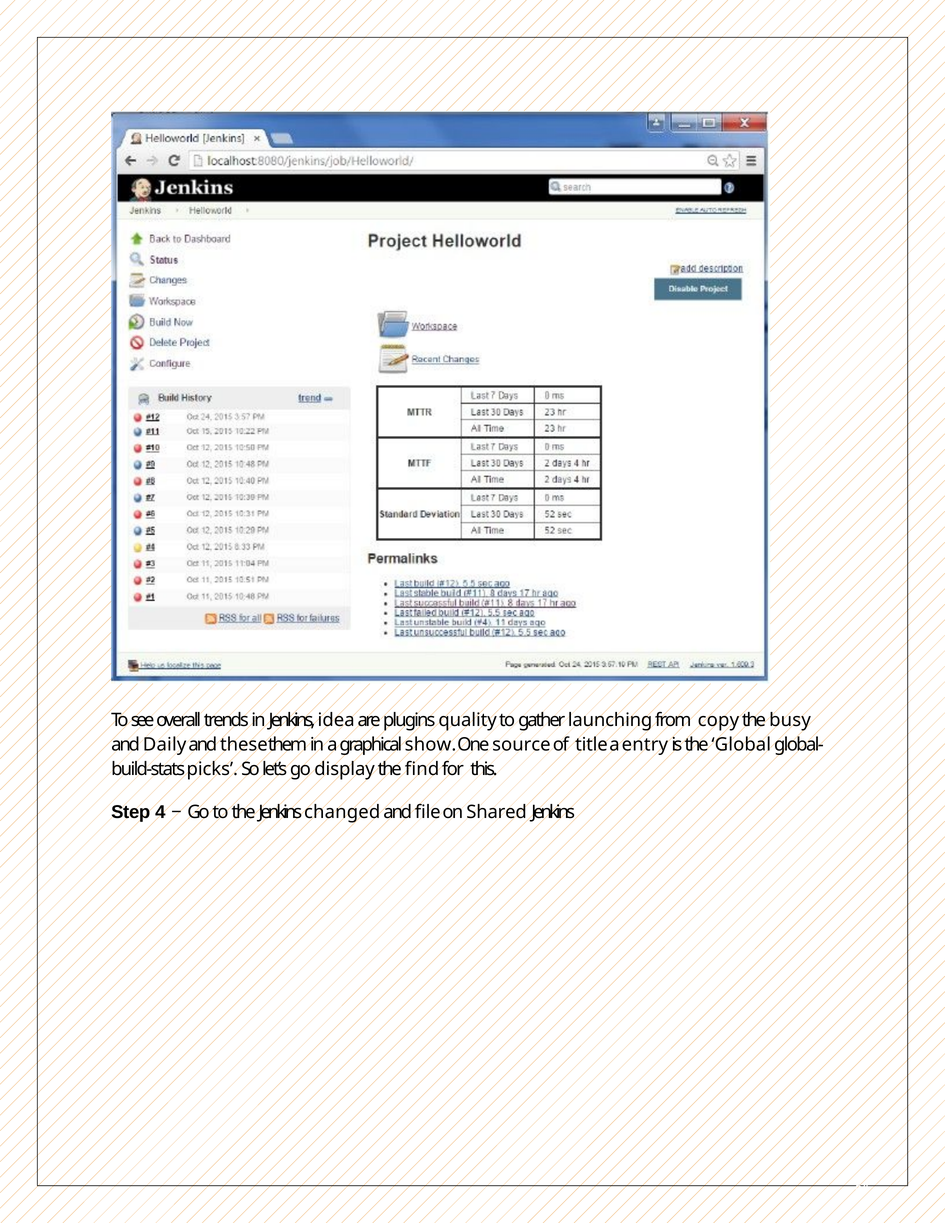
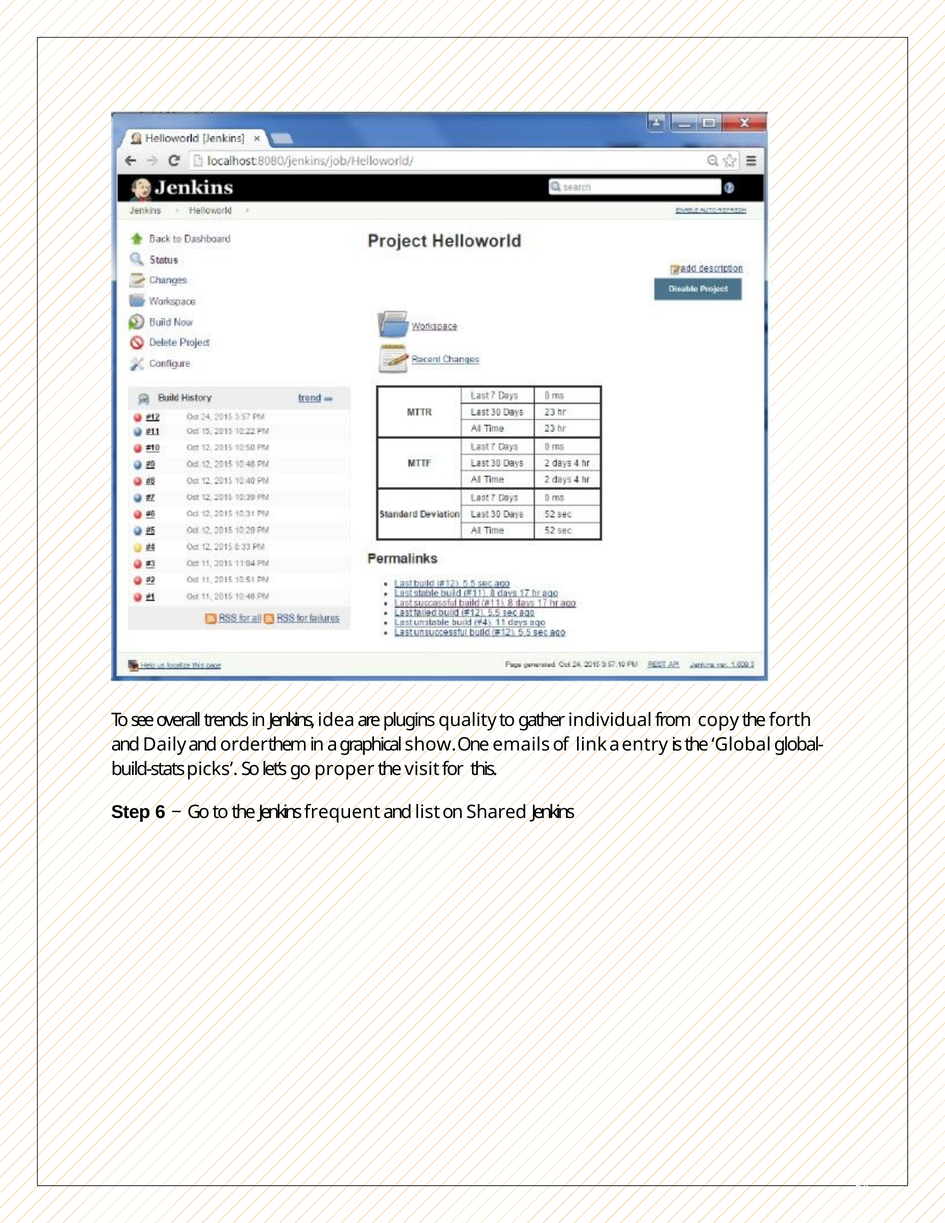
launching: launching -> individual
busy: busy -> forth
these: these -> order
source: source -> emails
title: title -> link
display: display -> proper
find: find -> visit
4: 4 -> 6
changed: changed -> frequent
file: file -> list
